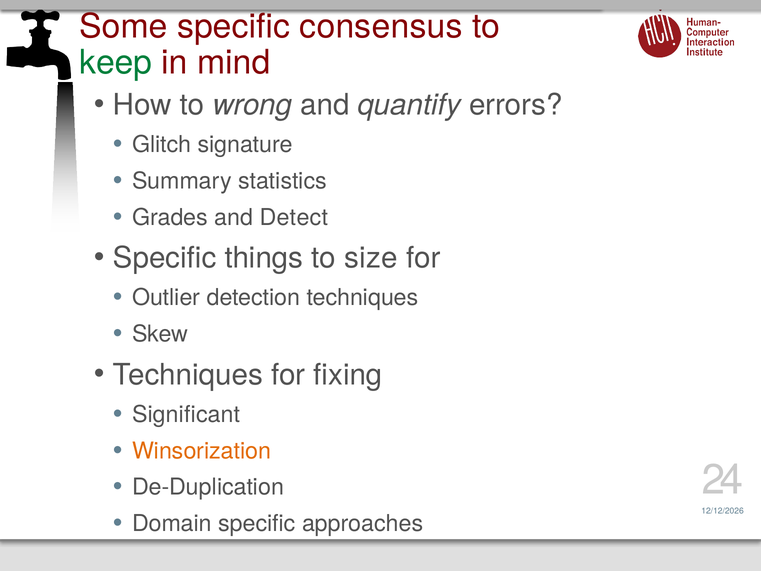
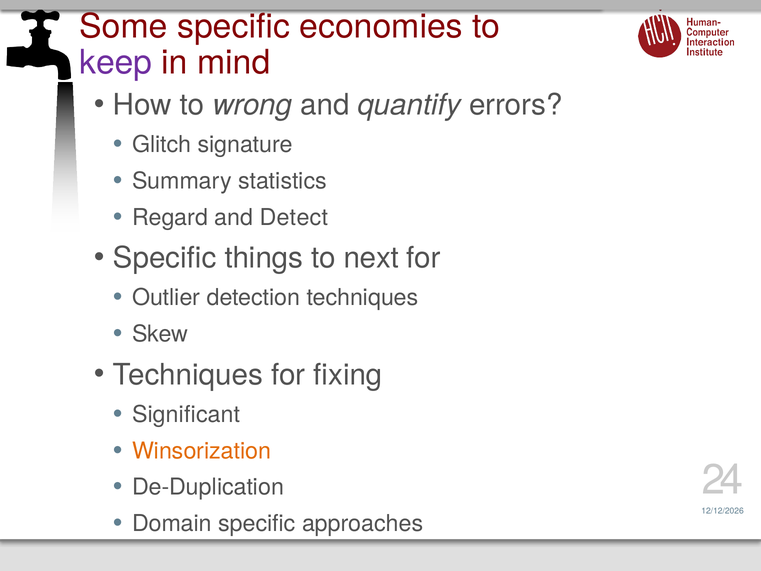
consensus: consensus -> economies
keep colour: green -> purple
Grades: Grades -> Regard
size: size -> next
